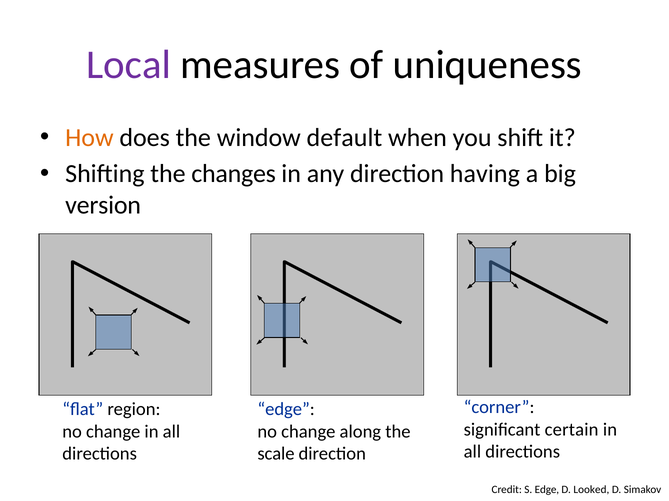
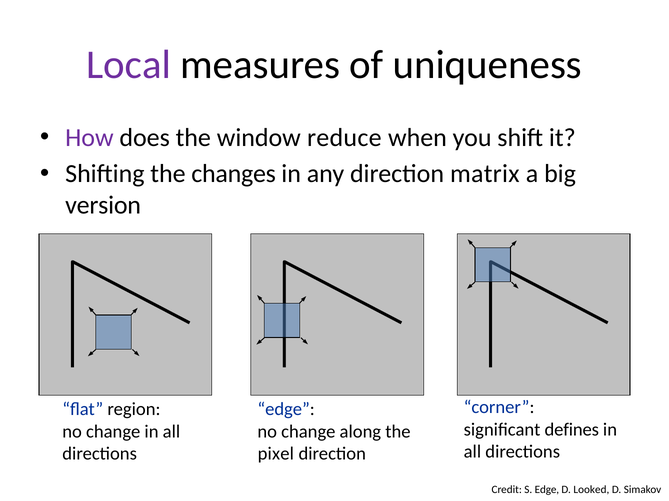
How colour: orange -> purple
default: default -> reduce
having: having -> matrix
certain: certain -> defines
scale: scale -> pixel
